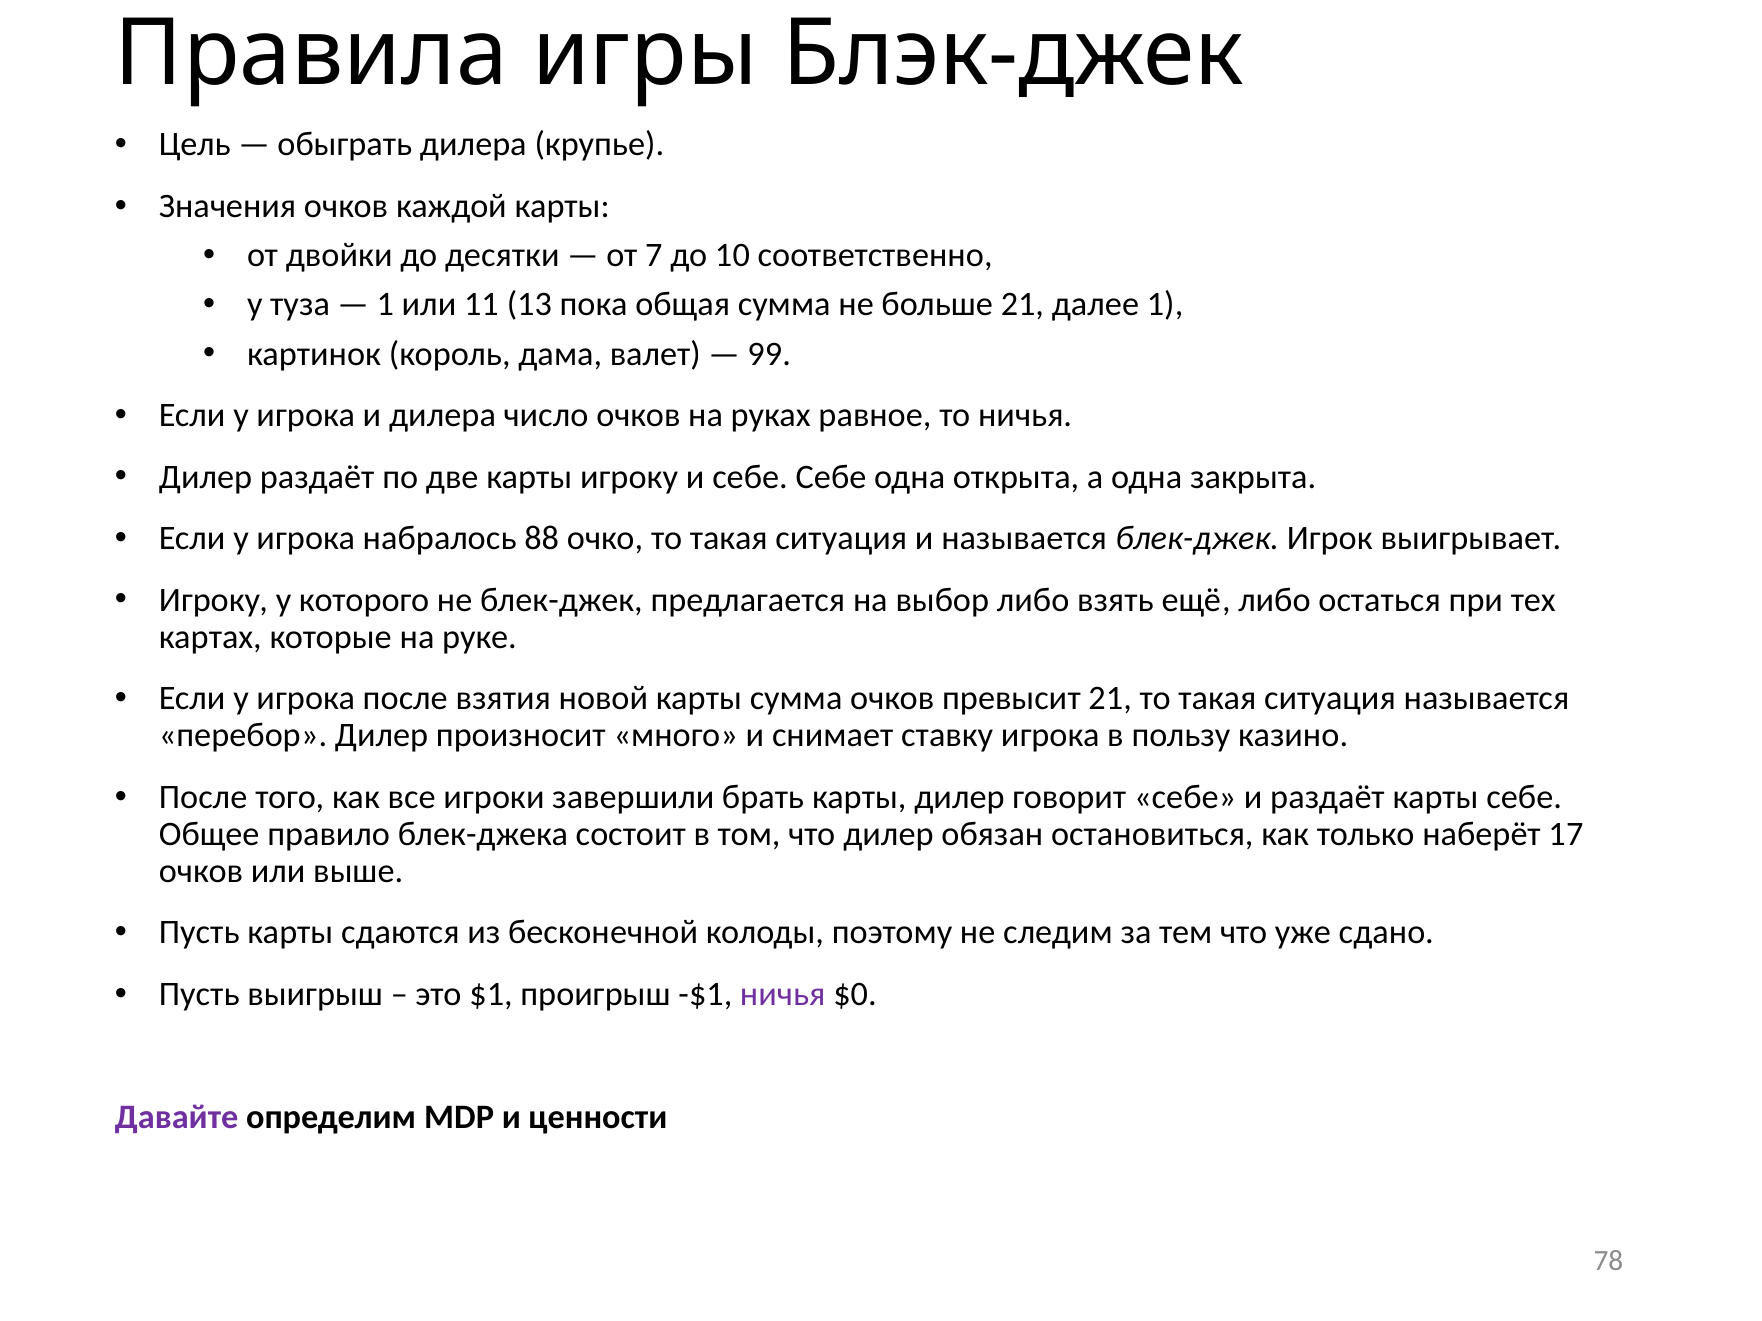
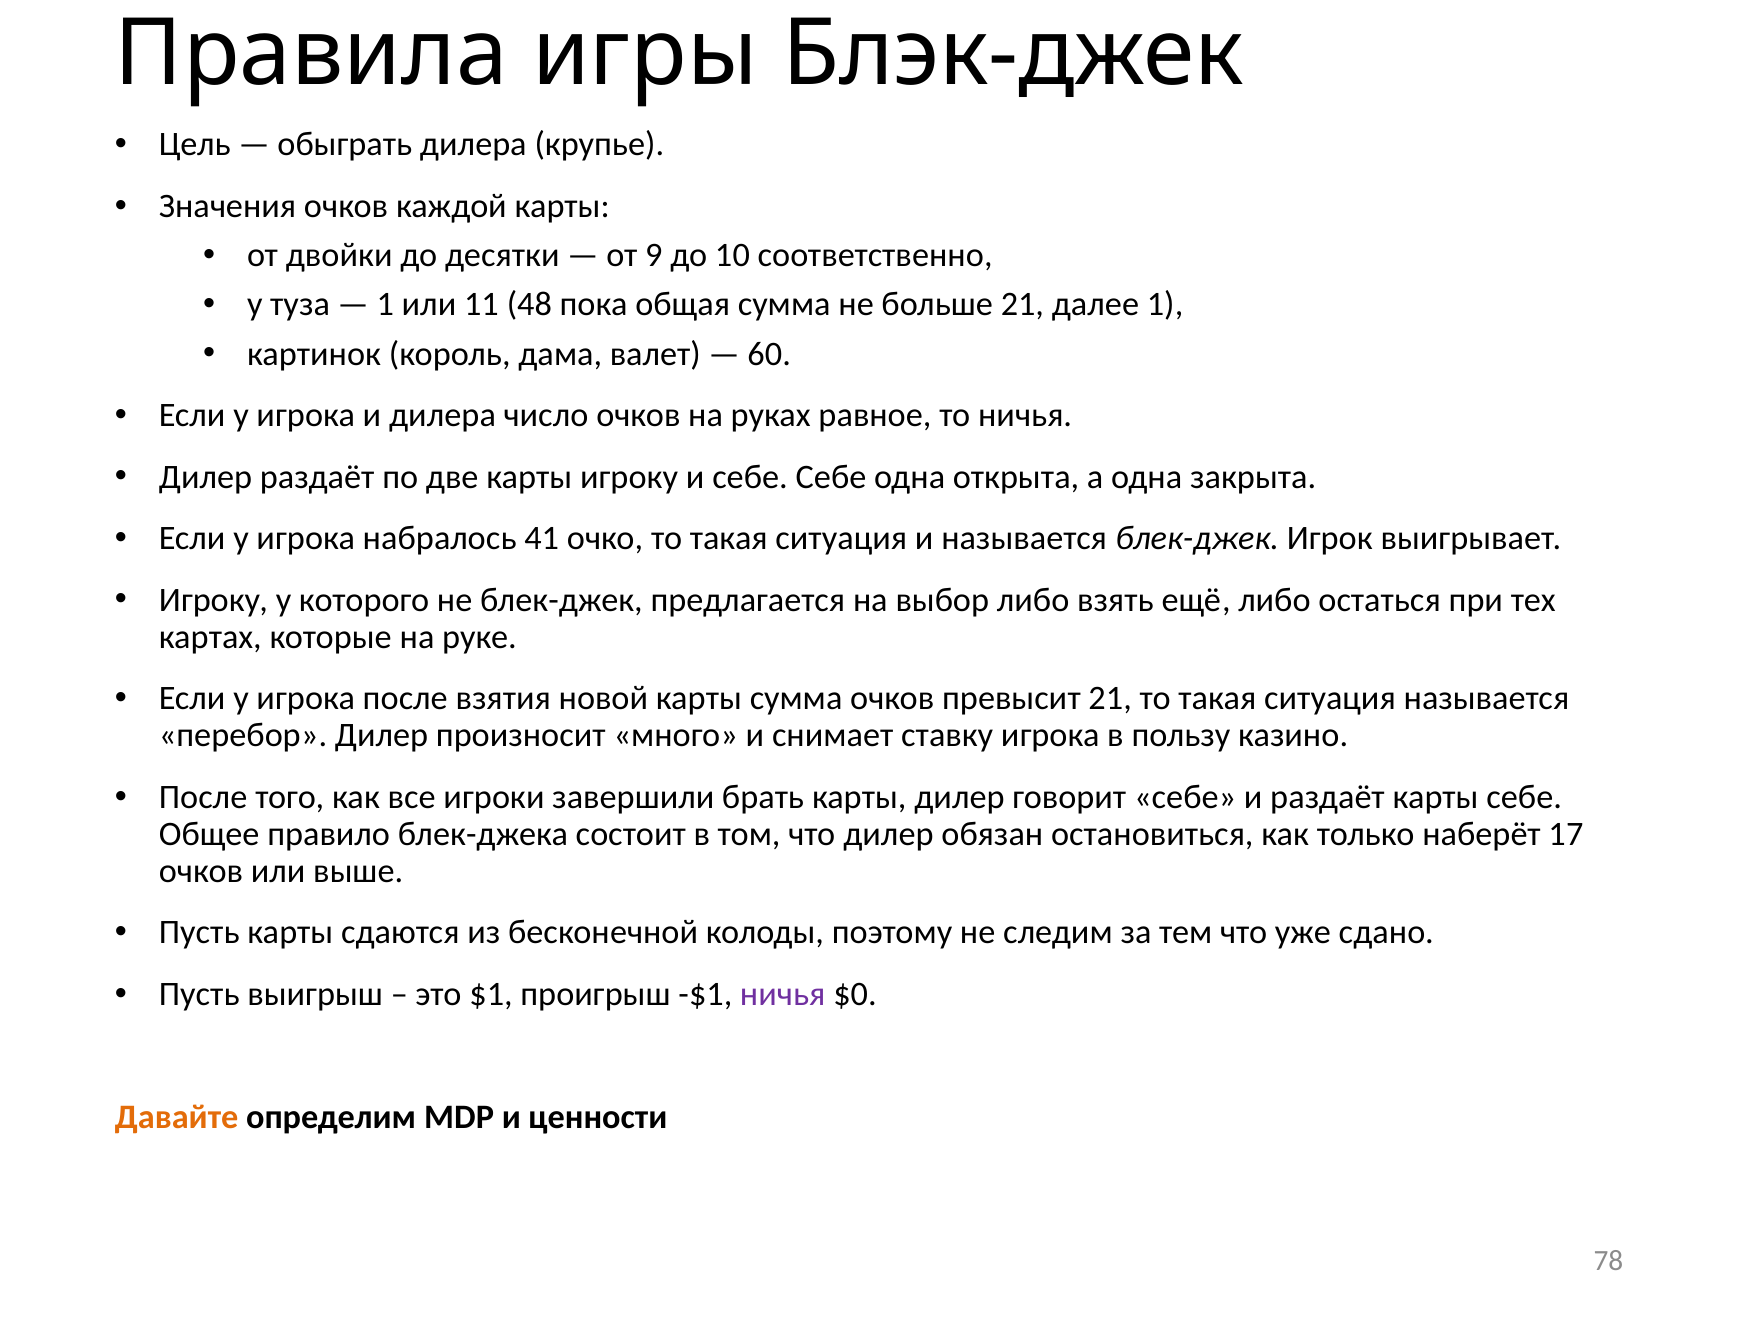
7: 7 -> 9
13: 13 -> 48
99: 99 -> 60
88: 88 -> 41
Давайте colour: purple -> orange
